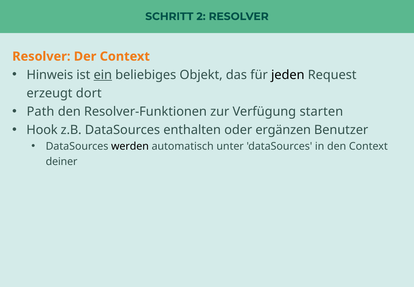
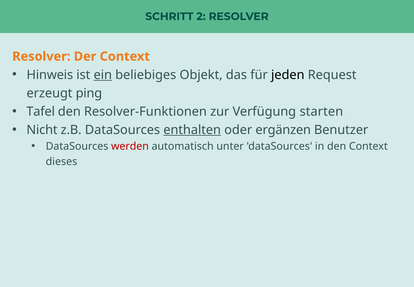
dort: dort -> ping
Path: Path -> Tafel
Hook: Hook -> Nicht
enthalten underline: none -> present
werden colour: black -> red
deiner: deiner -> dieses
